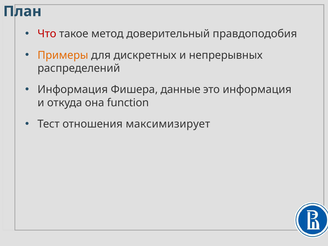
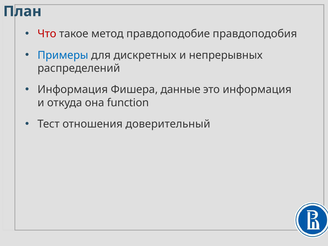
доверительный: доверительный -> правдоподобие
Примеры colour: orange -> blue
максимизирует: максимизирует -> доверительный
